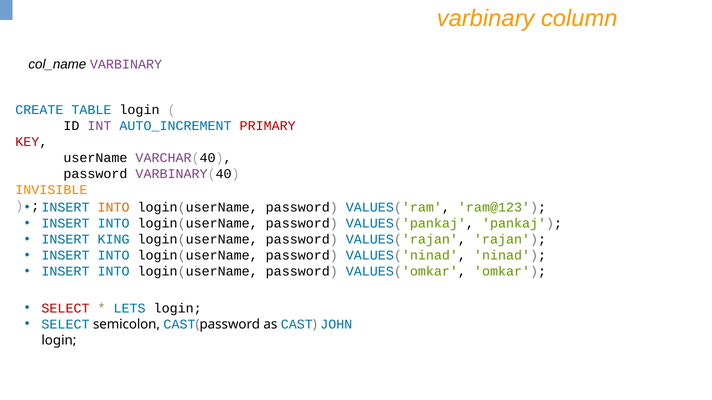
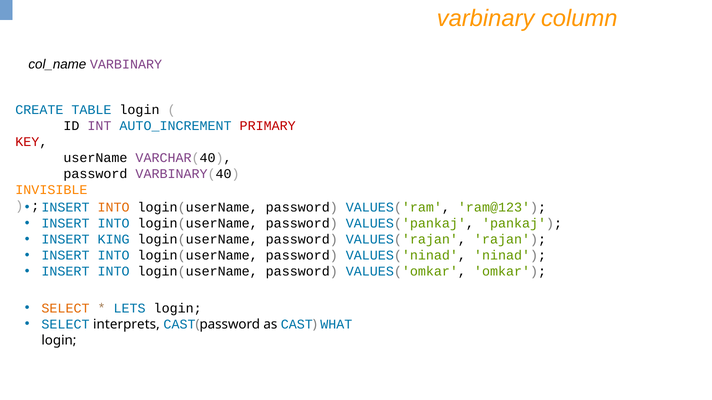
SELECT at (66, 309) colour: red -> orange
semicolon: semicolon -> interprets
JOHN: JOHN -> WHAT
